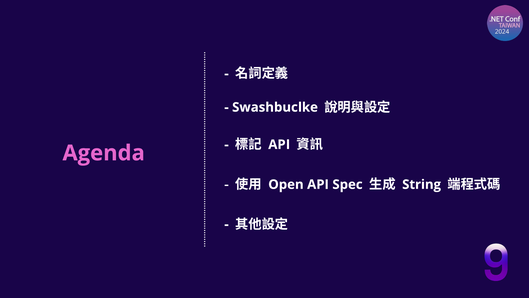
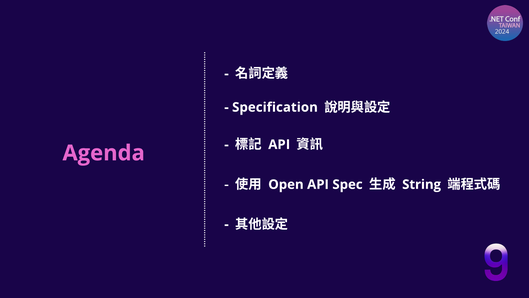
Swashbuclke: Swashbuclke -> Specification
